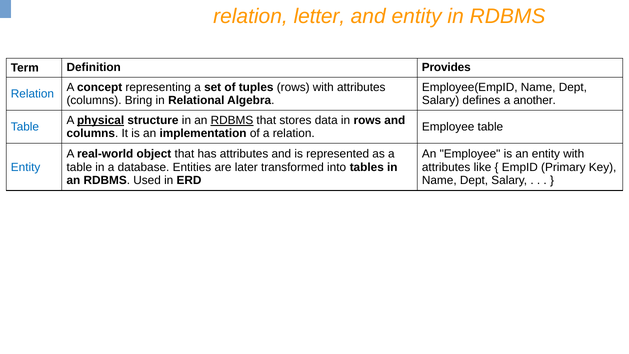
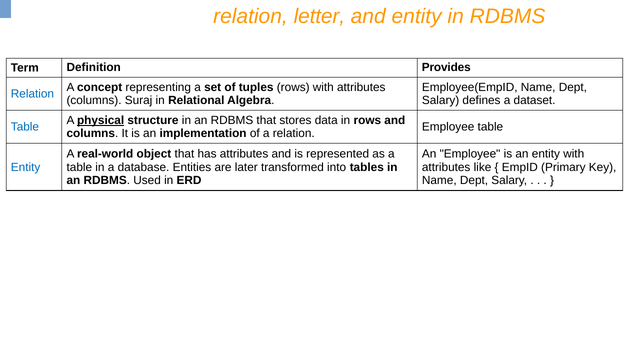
Bring: Bring -> Suraj
another: another -> dataset
RDBMS at (232, 120) underline: present -> none
